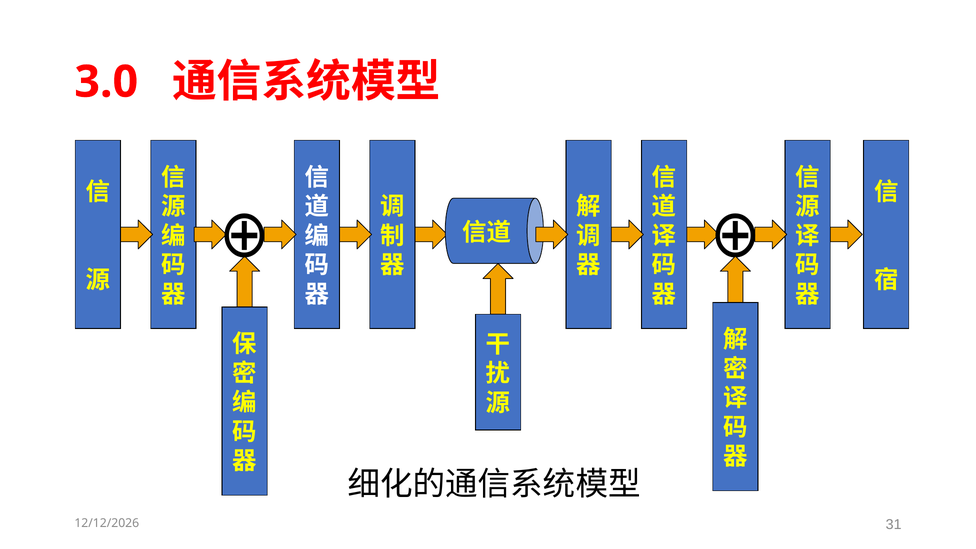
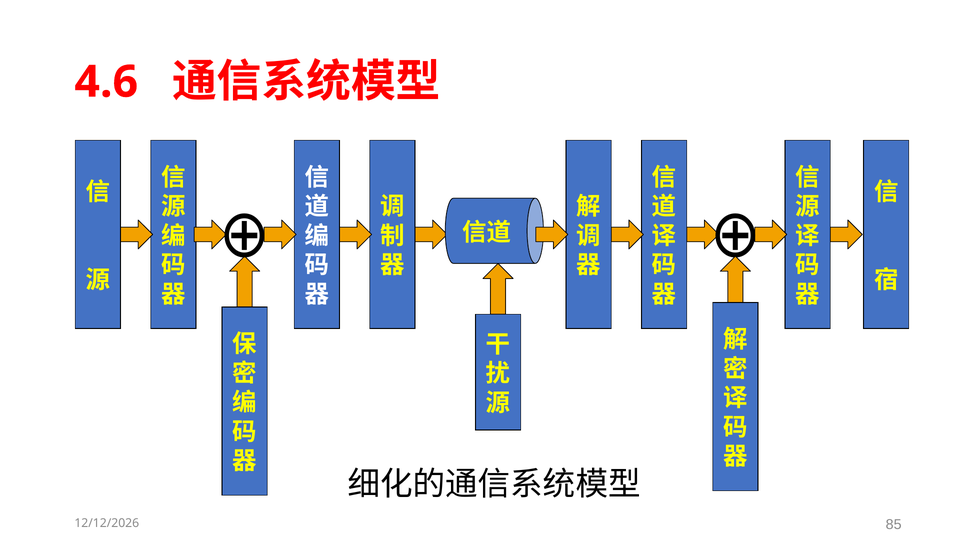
3.0: 3.0 -> 4.6
31: 31 -> 85
